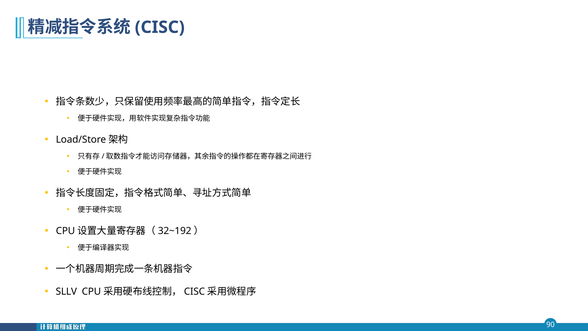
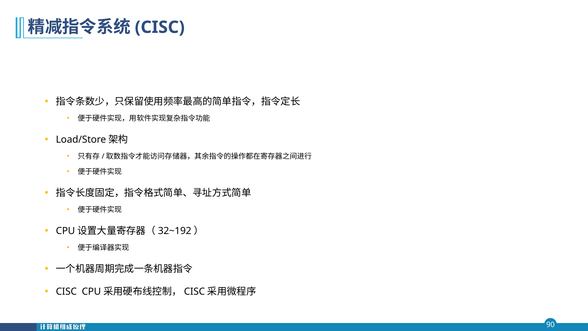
SLLV at (66, 291): SLLV -> CISC
